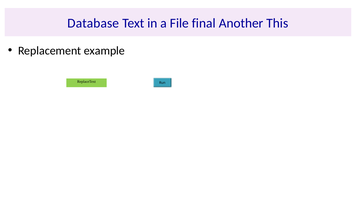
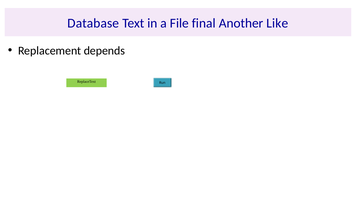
This: This -> Like
example: example -> depends
